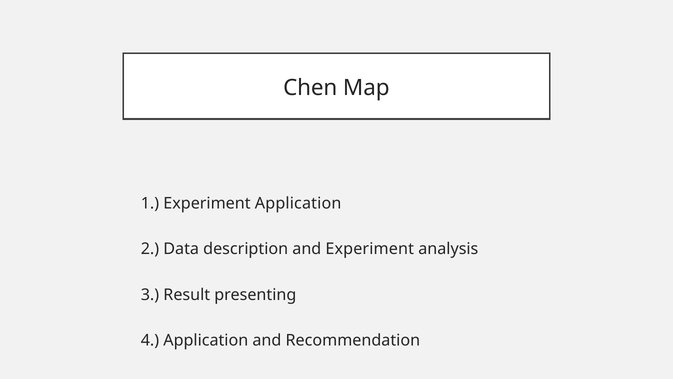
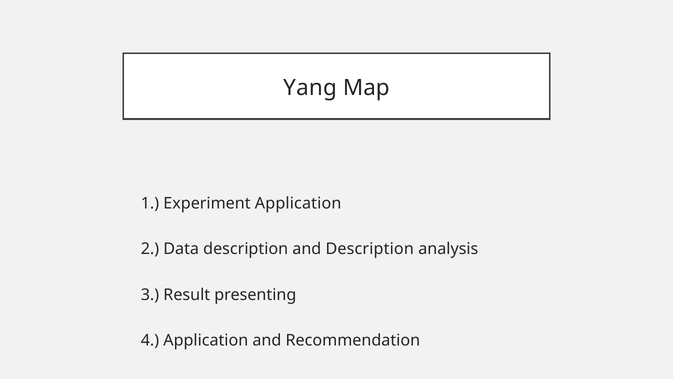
Chen: Chen -> Yang
and Experiment: Experiment -> Description
